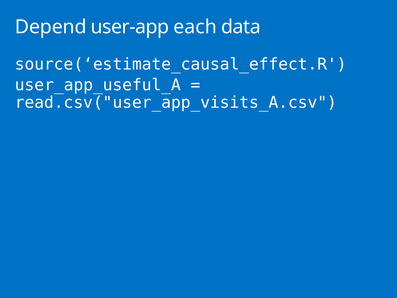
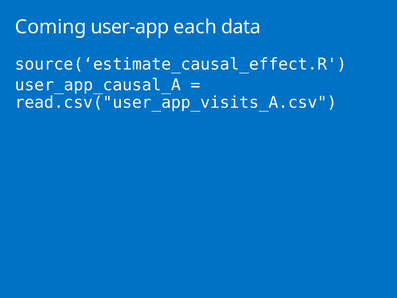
Depend: Depend -> Coming
user_app_useful_A: user_app_useful_A -> user_app_causal_A
